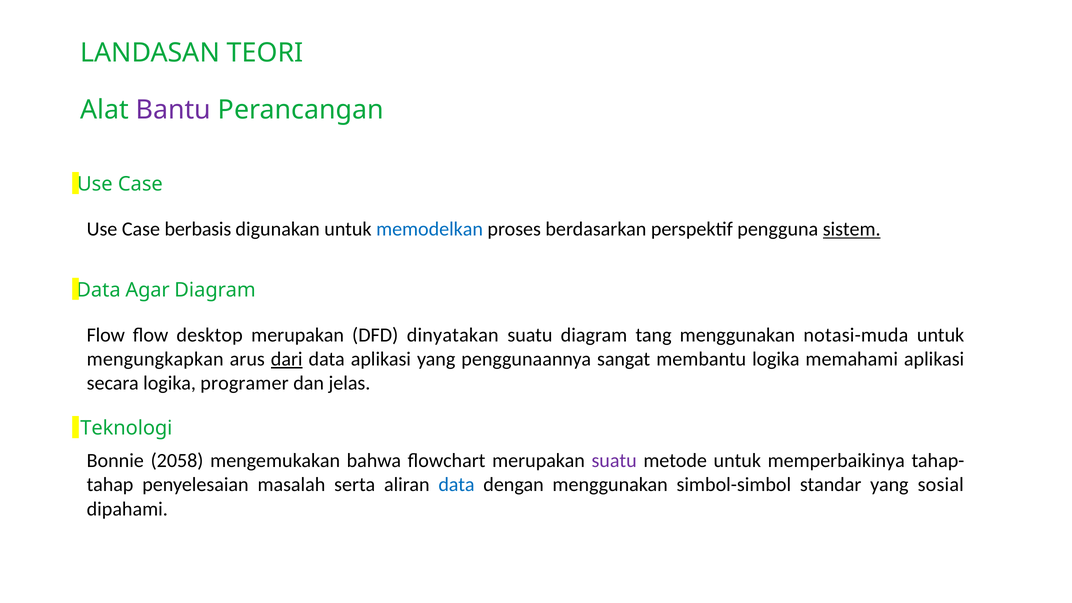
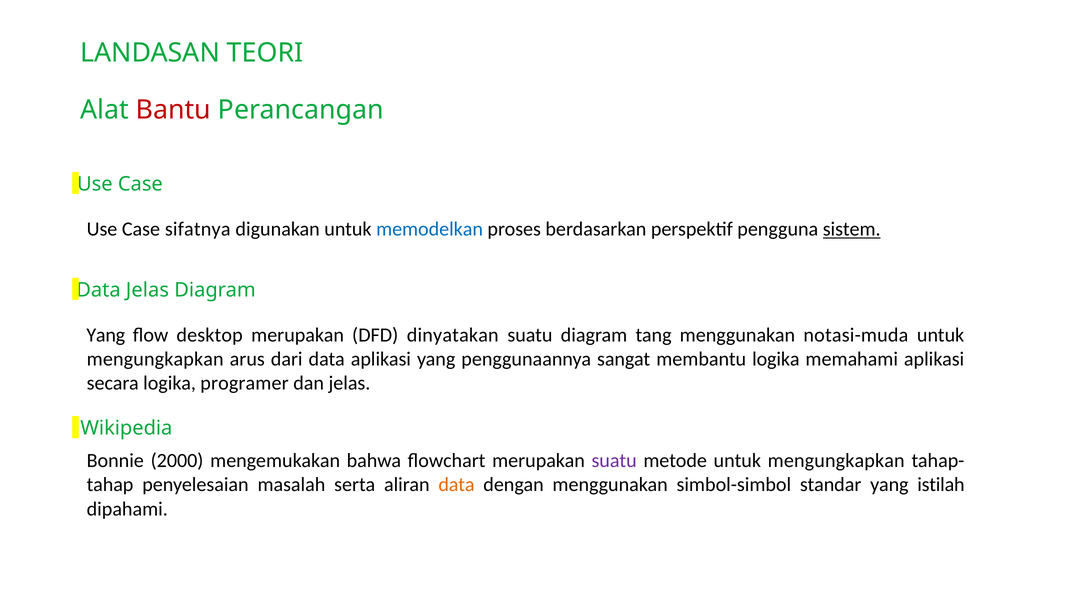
Bantu colour: purple -> red
berbasis: berbasis -> sifatnya
Data Agar: Agar -> Jelas
Flow at (106, 335): Flow -> Yang
dari underline: present -> none
Teknologi: Teknologi -> Wikipedia
2058: 2058 -> 2000
metode untuk memperbaikinya: memperbaikinya -> mengungkapkan
data at (456, 485) colour: blue -> orange
sosial: sosial -> istilah
